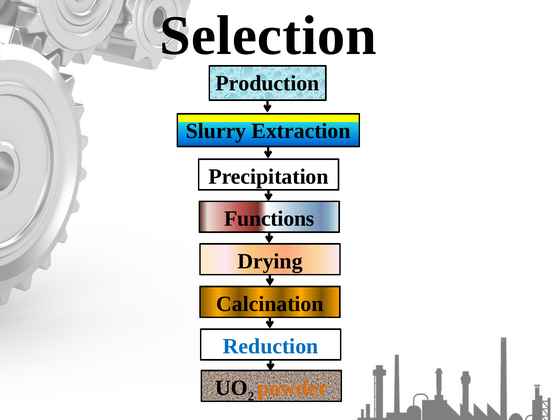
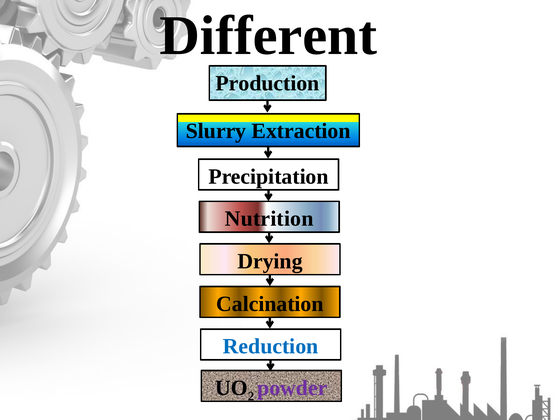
Selection: Selection -> Different
Functions: Functions -> Nutrition
powder colour: orange -> purple
